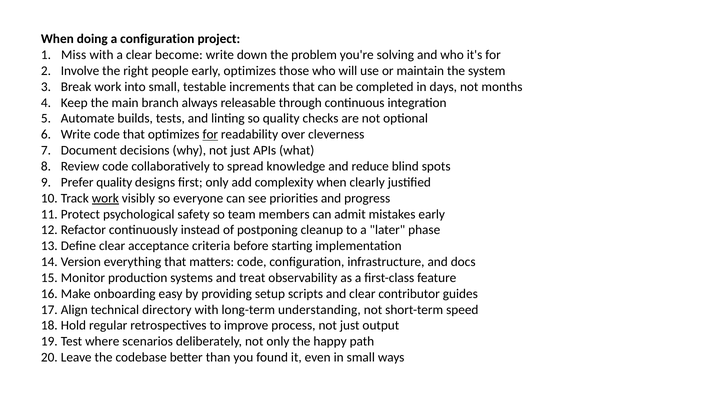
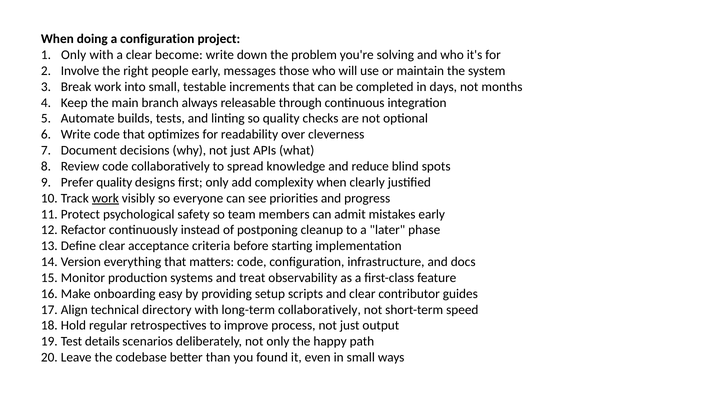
Miss at (74, 55): Miss -> Only
early optimizes: optimizes -> messages
for at (210, 135) underline: present -> none
long-term understanding: understanding -> collaboratively
where: where -> details
